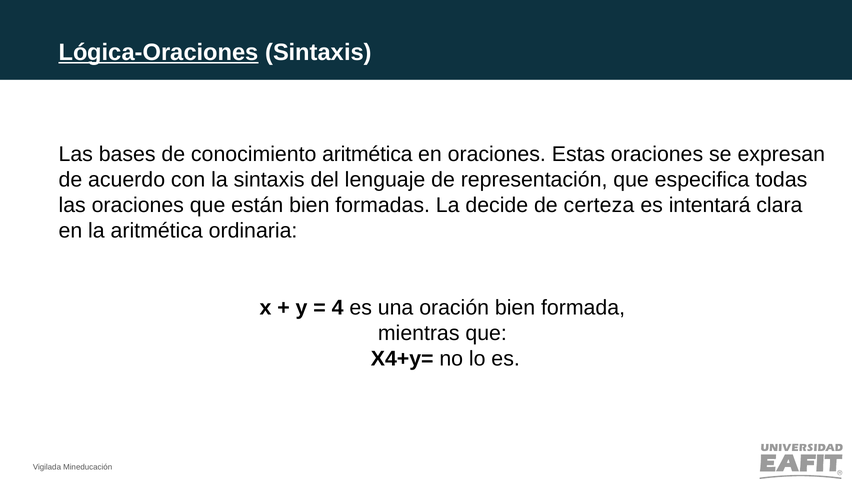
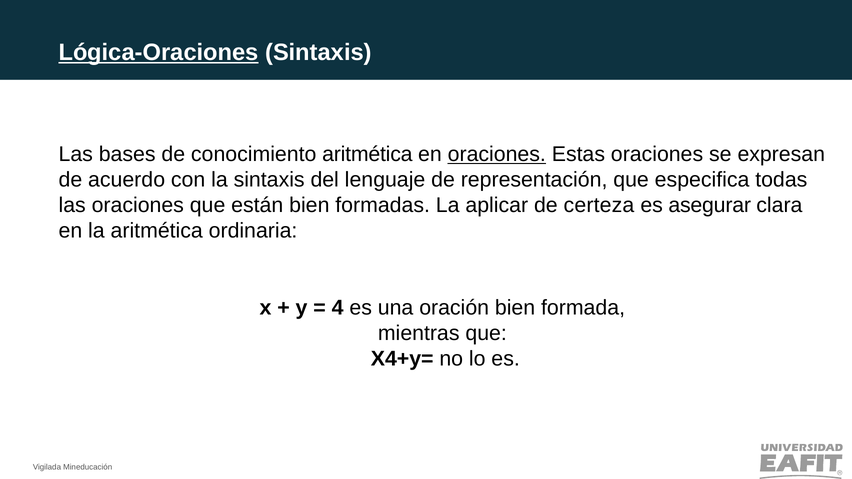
oraciones at (497, 154) underline: none -> present
decide: decide -> aplicar
intentará: intentará -> asegurar
